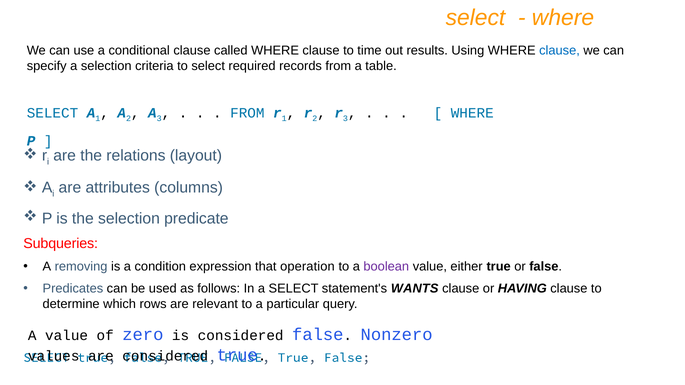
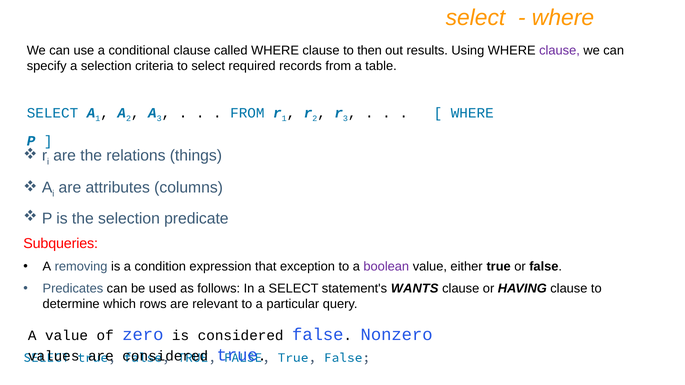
time: time -> then
clause at (560, 51) colour: blue -> purple
layout: layout -> things
operation: operation -> exception
